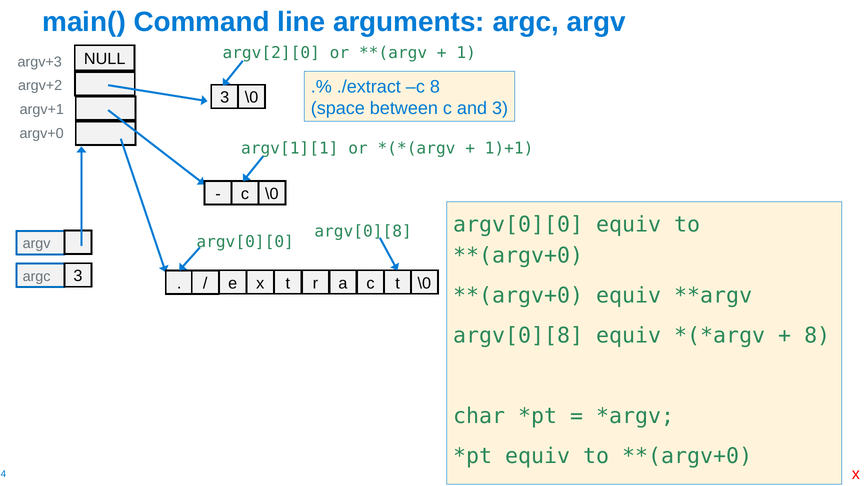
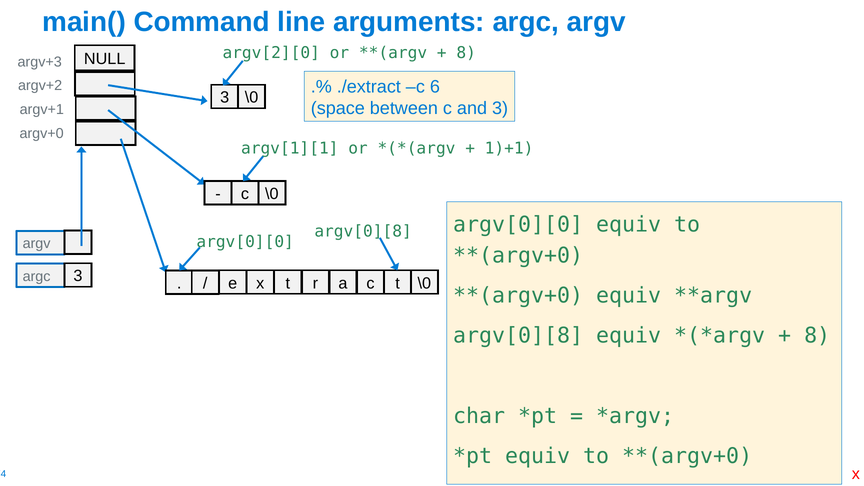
1 at (466, 53): 1 -> 8
c 8: 8 -> 6
